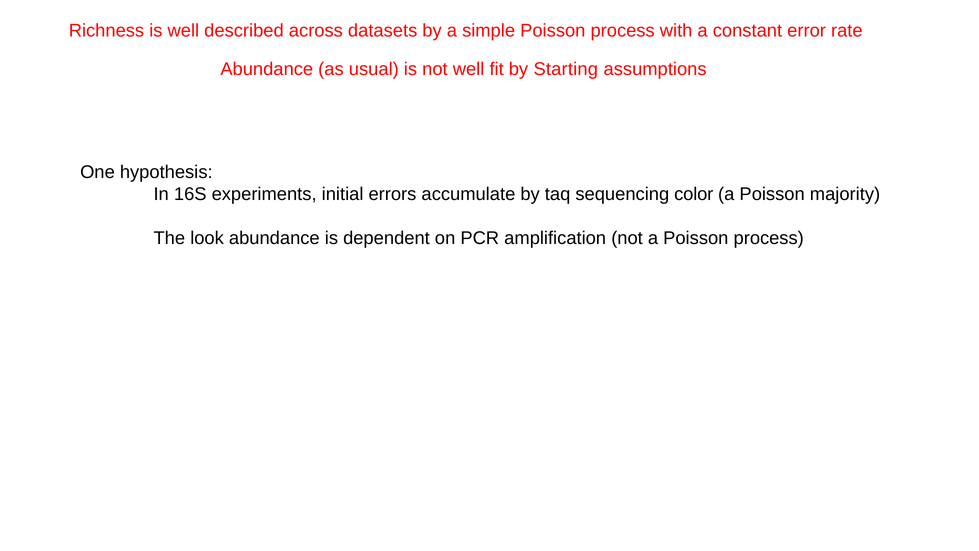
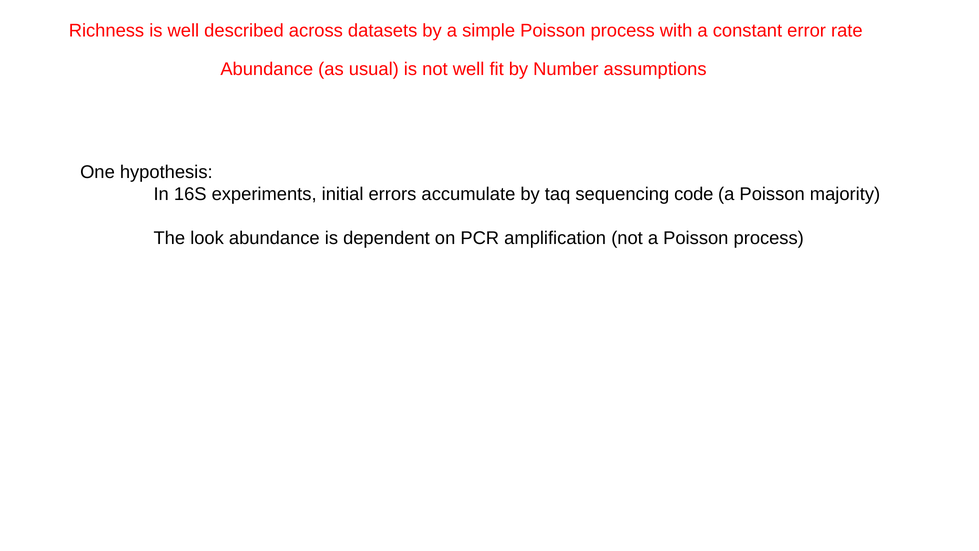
Starting: Starting -> Number
color: color -> code
